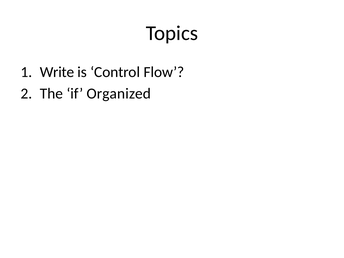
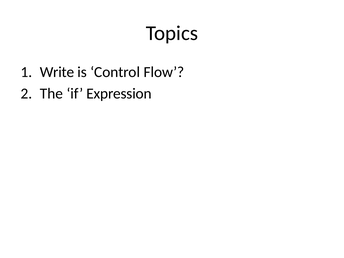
Organized: Organized -> Expression
